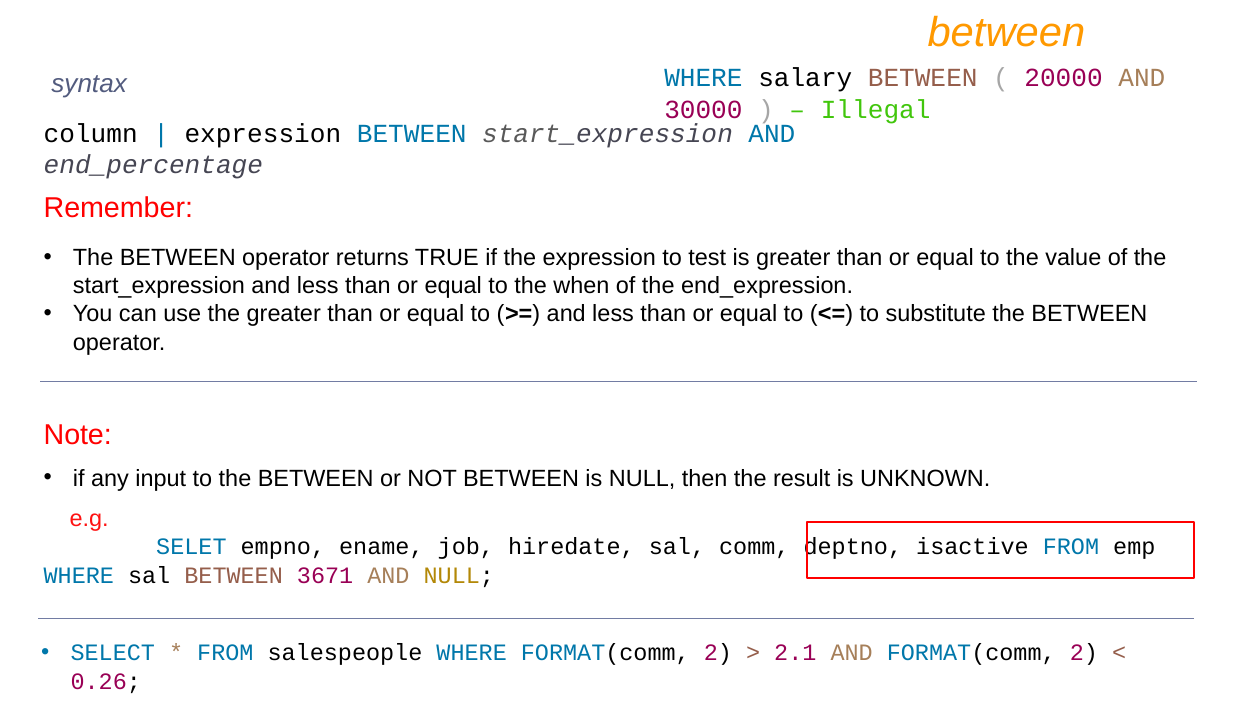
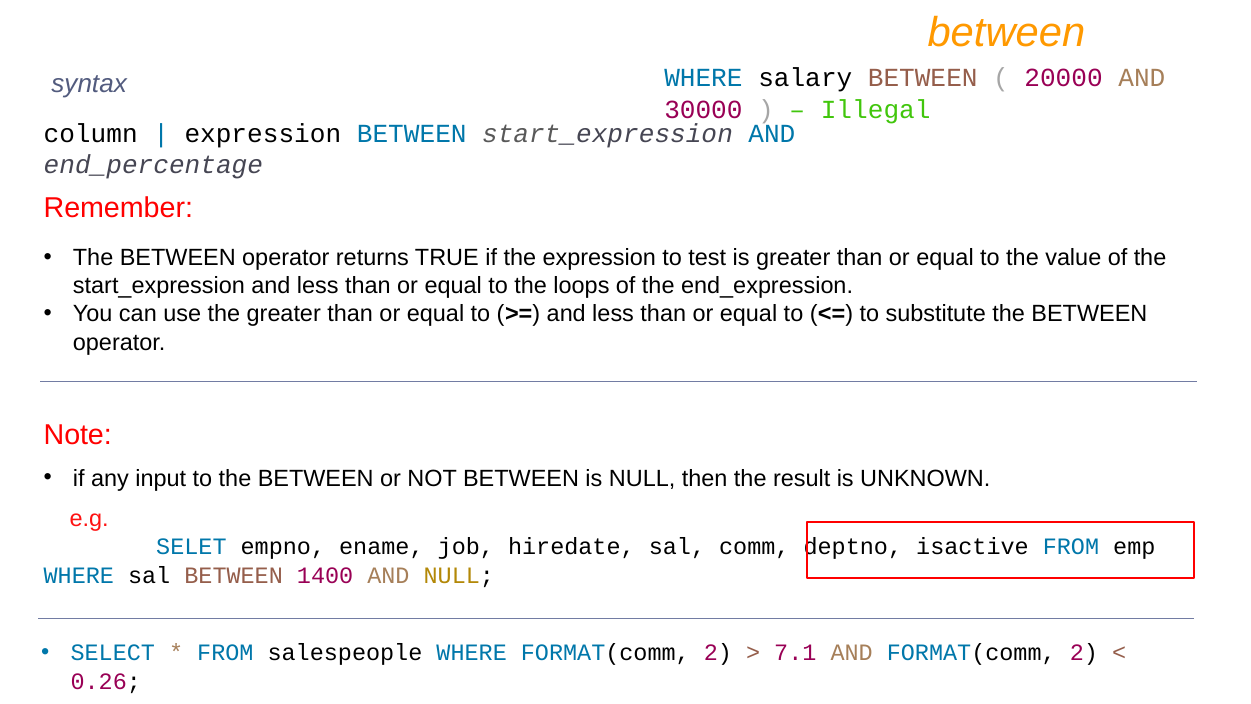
when: when -> loops
3671: 3671 -> 1400
2.1: 2.1 -> 7.1
